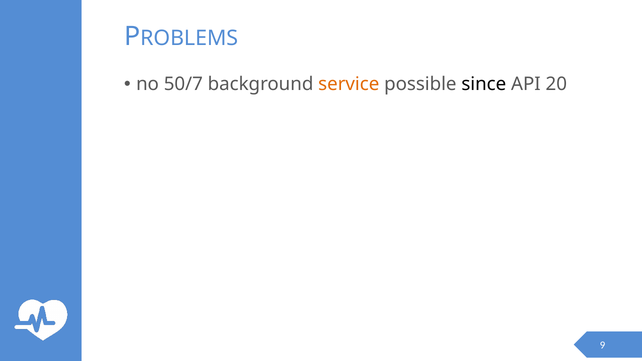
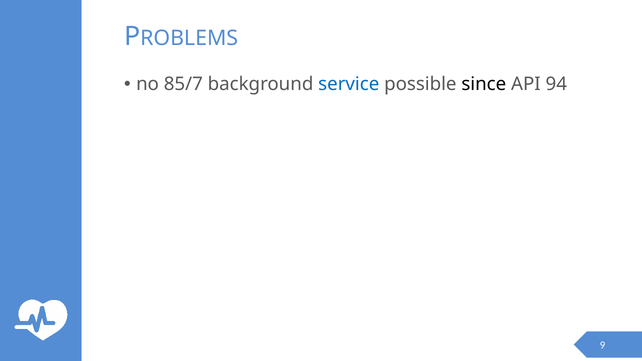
50/7: 50/7 -> 85/7
service colour: orange -> blue
20: 20 -> 94
